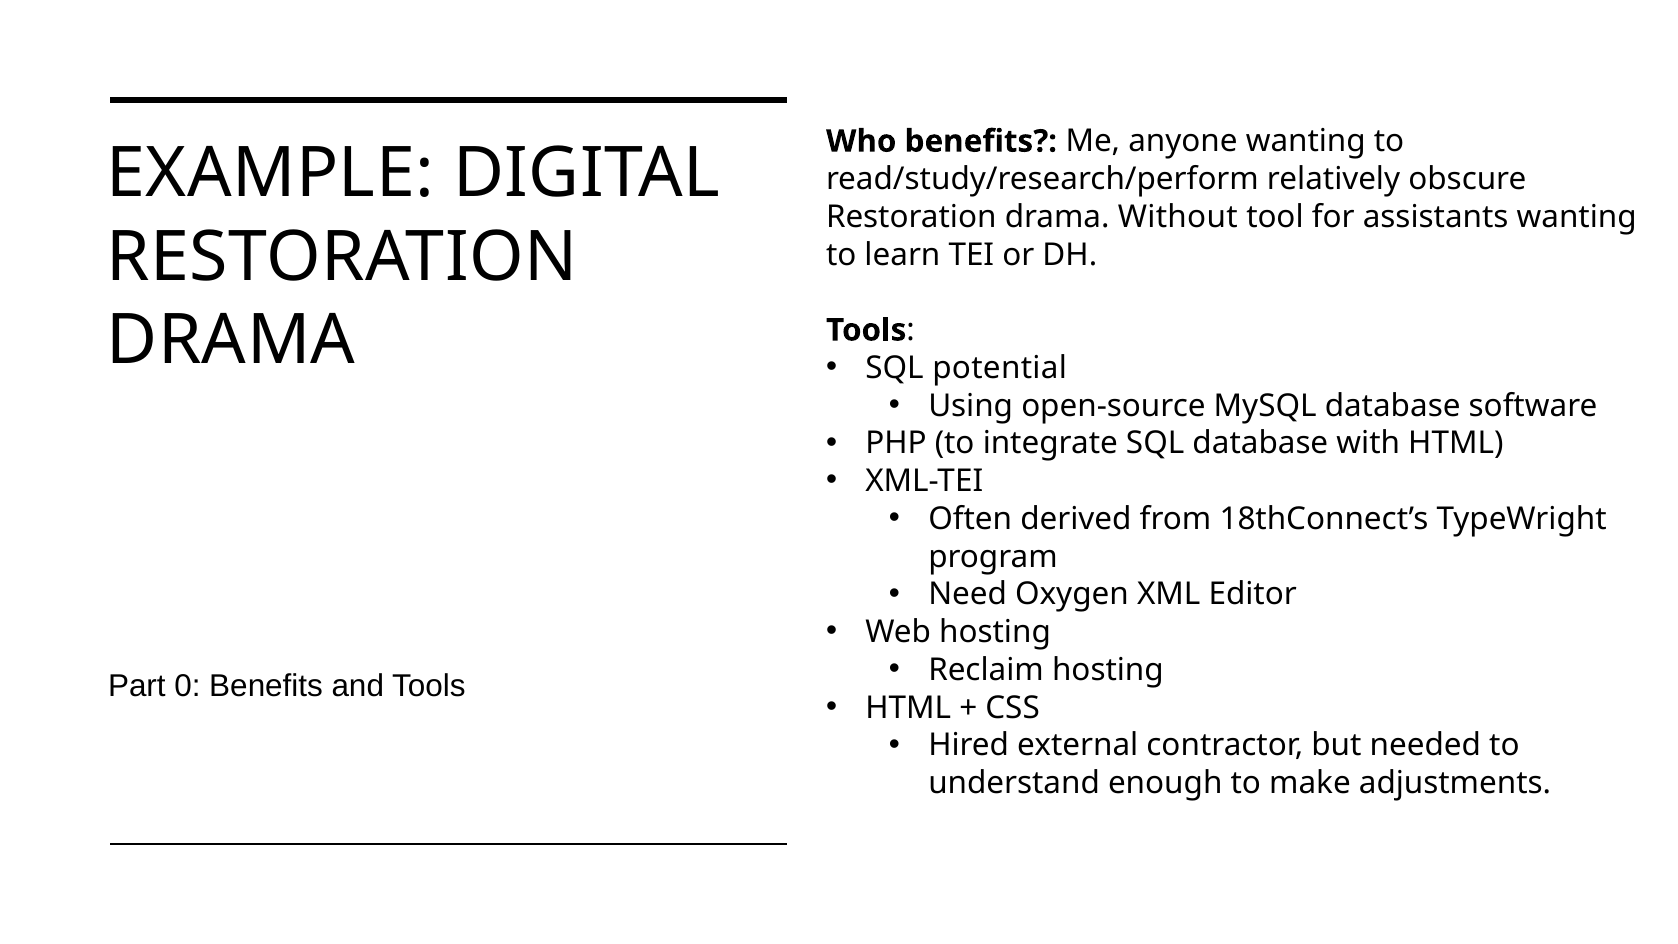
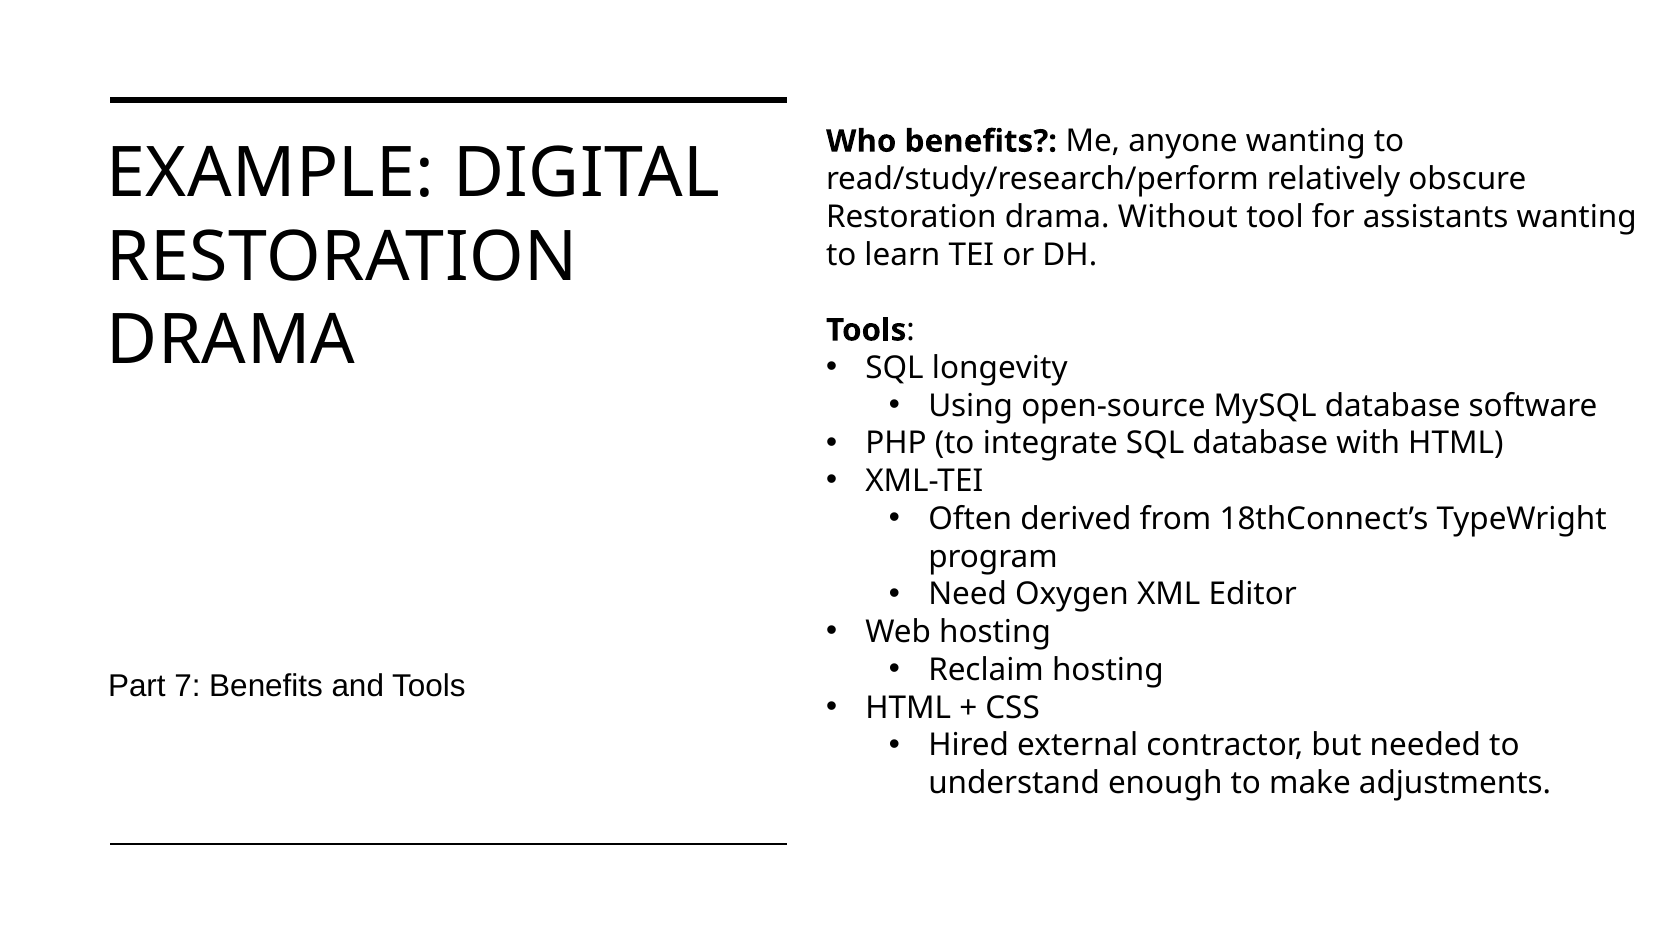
potential: potential -> longevity
0: 0 -> 7
